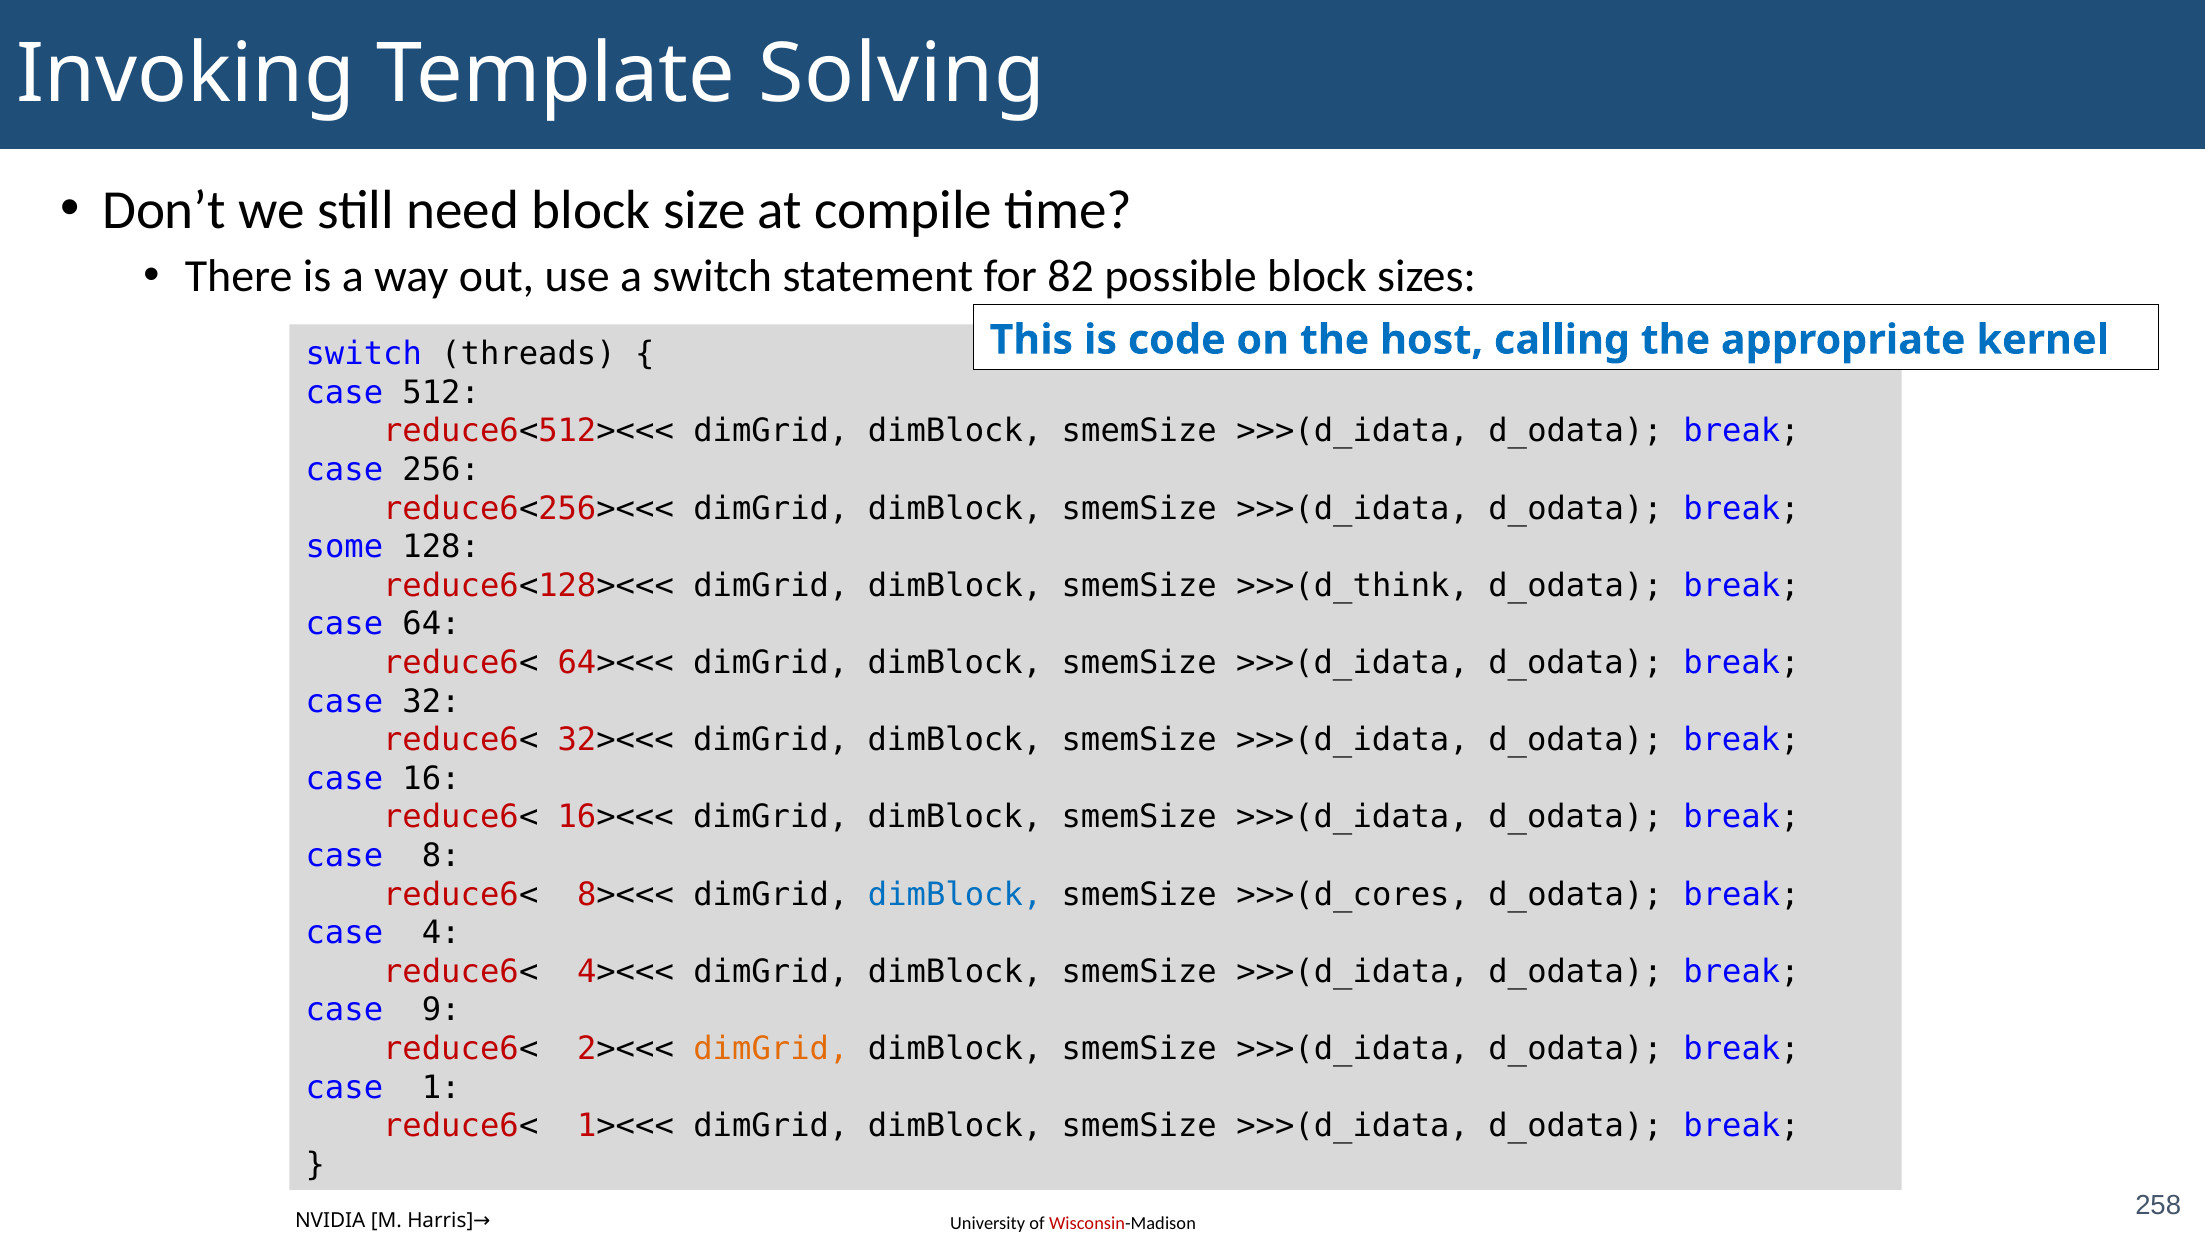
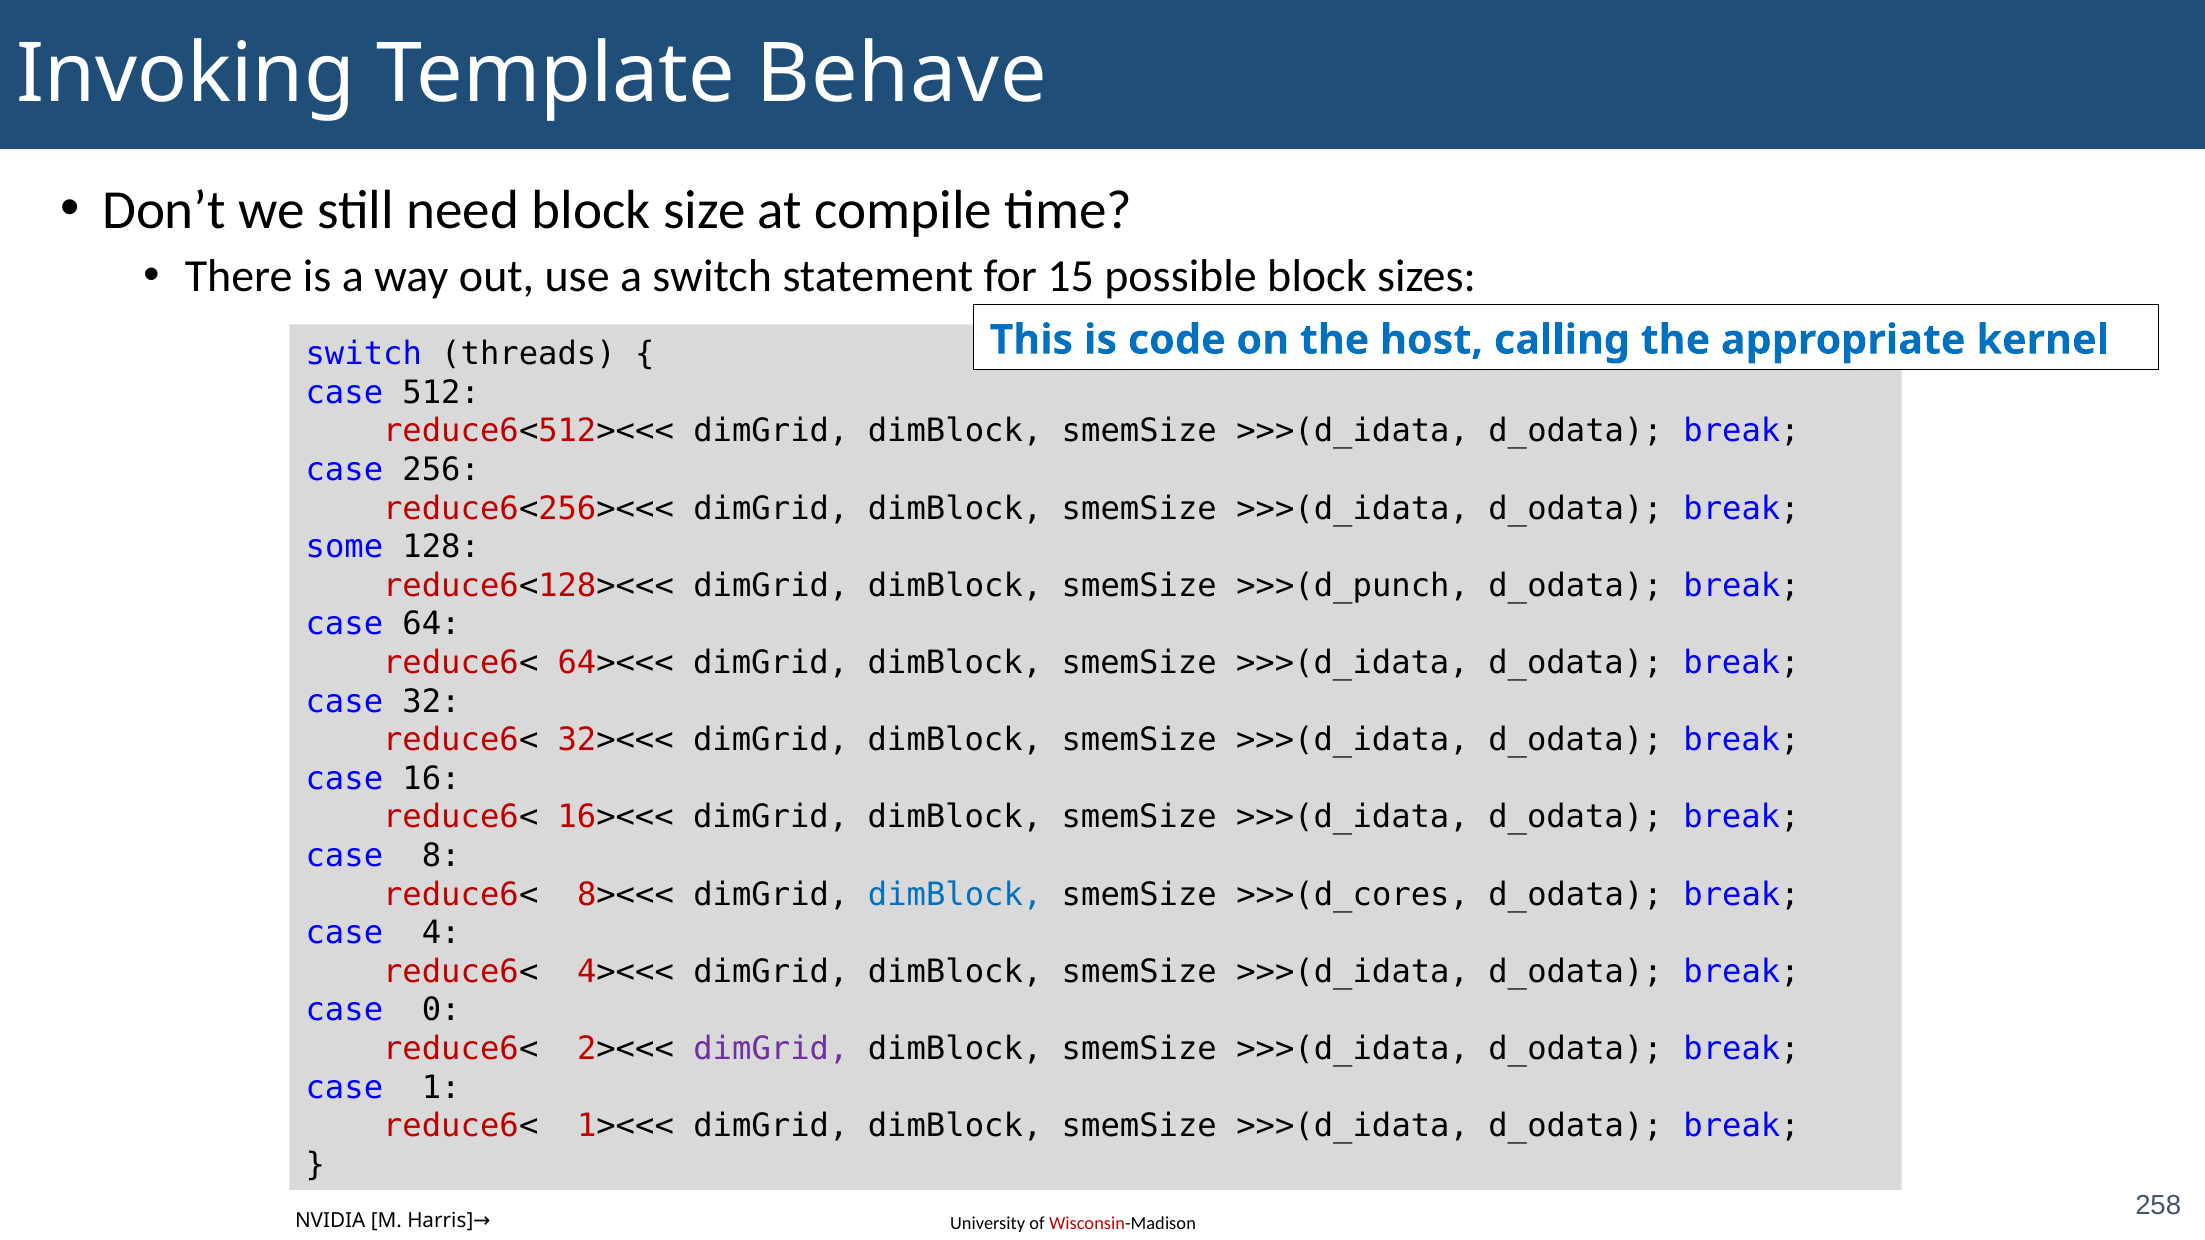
Solving: Solving -> Behave
82: 82 -> 15
>>>(d_think: >>>(d_think -> >>>(d_punch
9: 9 -> 0
dimGrid at (771, 1049) colour: orange -> purple
